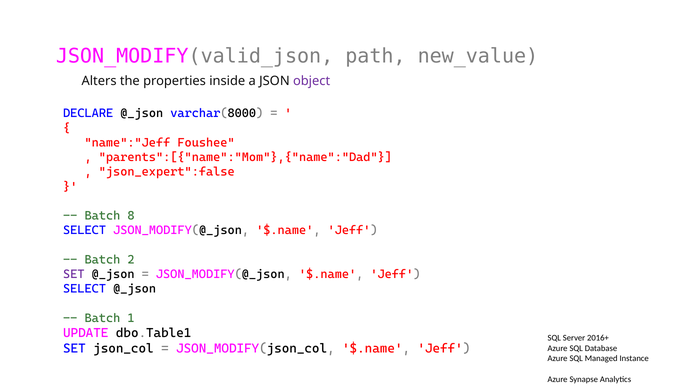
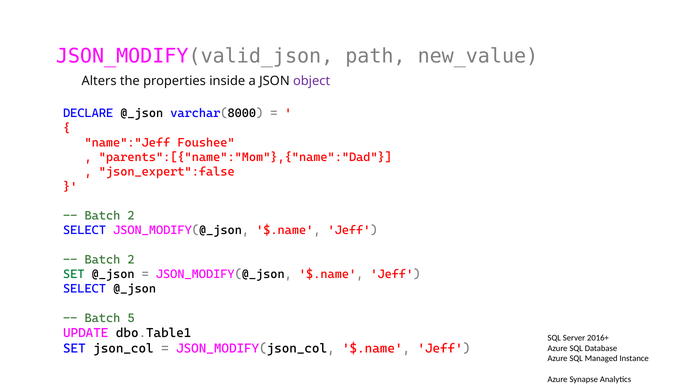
8 at (131, 216): 8 -> 2
SET at (74, 274) colour: purple -> green
1: 1 -> 5
